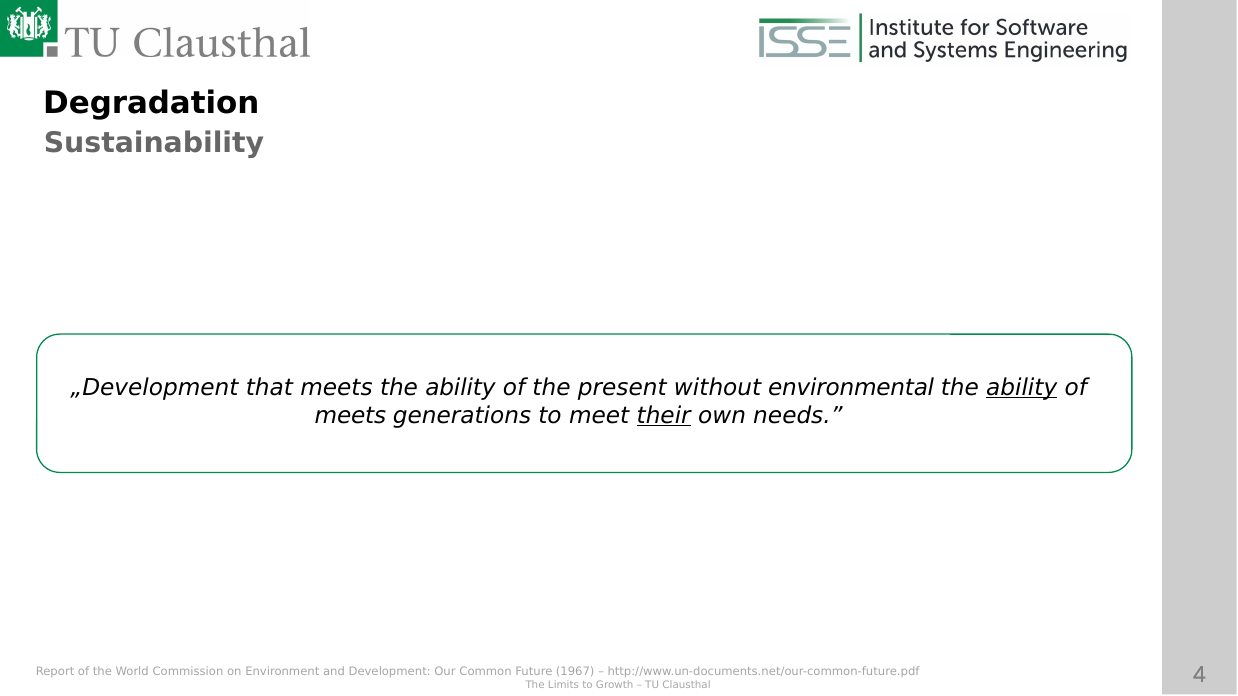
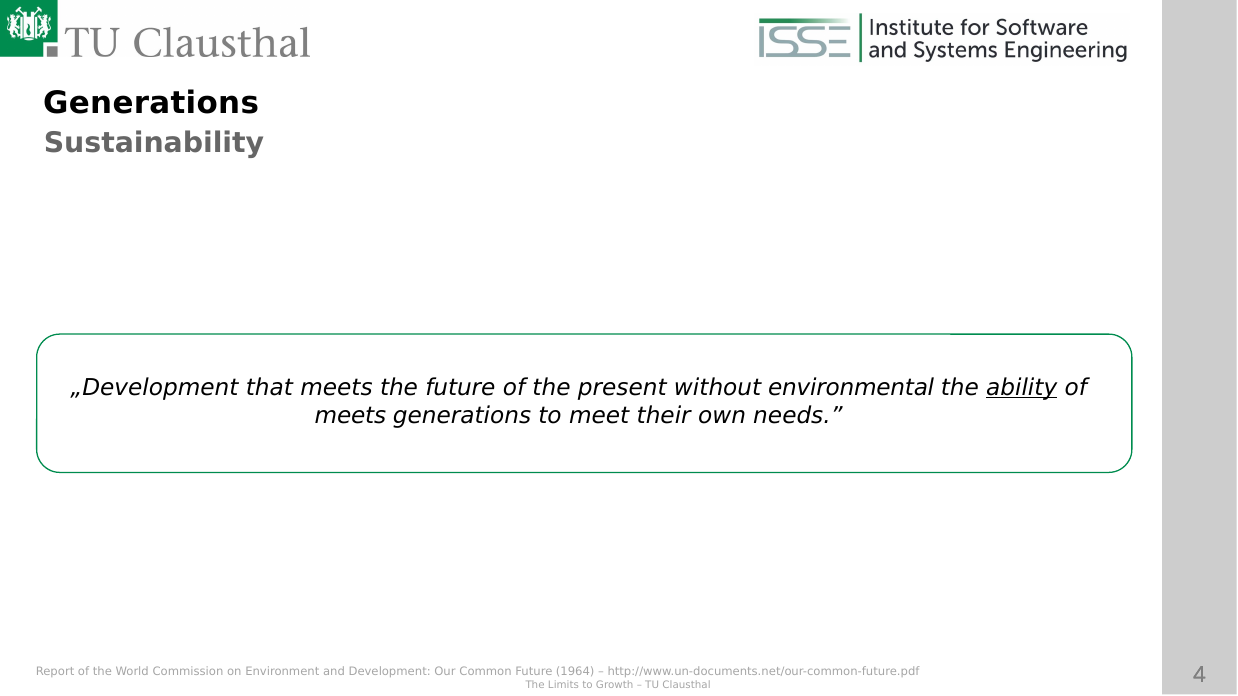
Degradation at (151, 103): Degradation -> Generations
meets the ability: ability -> future
their underline: present -> none
1967: 1967 -> 1964
